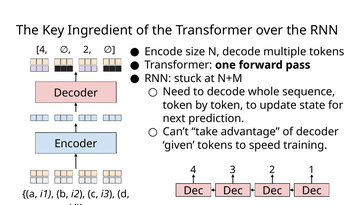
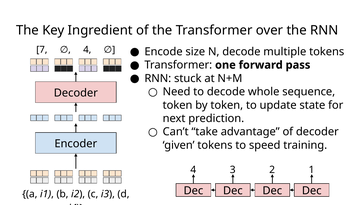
4 at (42, 50): 4 -> 7
2 at (87, 50): 2 -> 4
